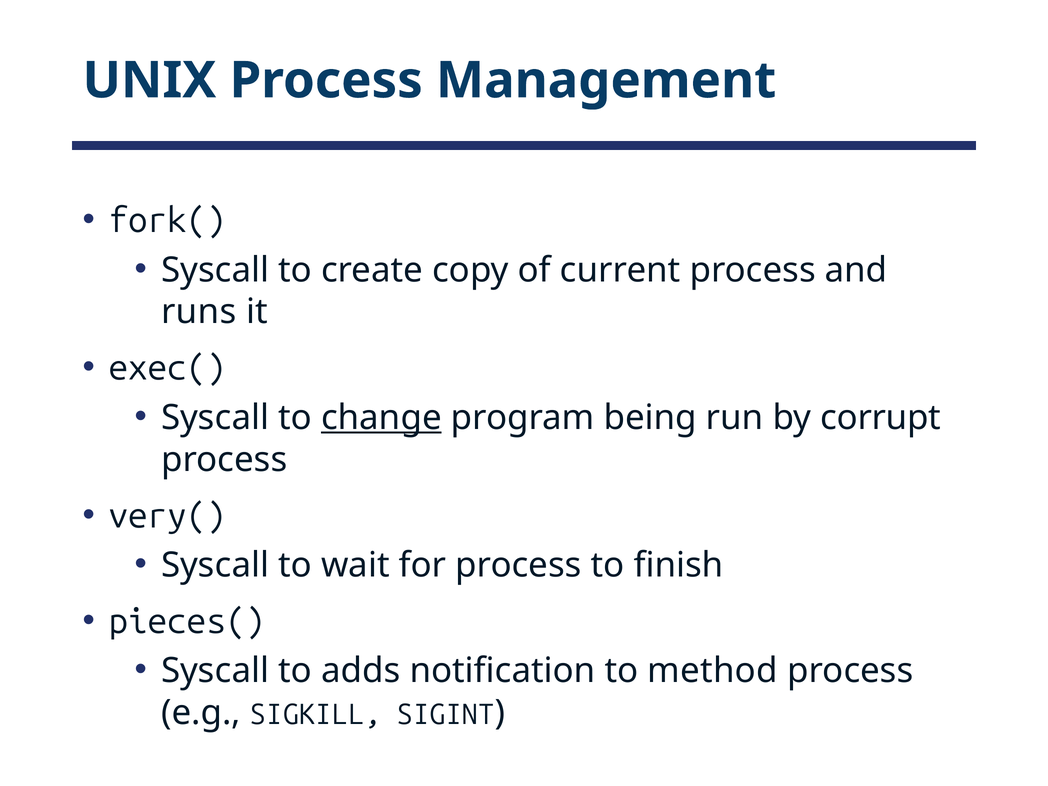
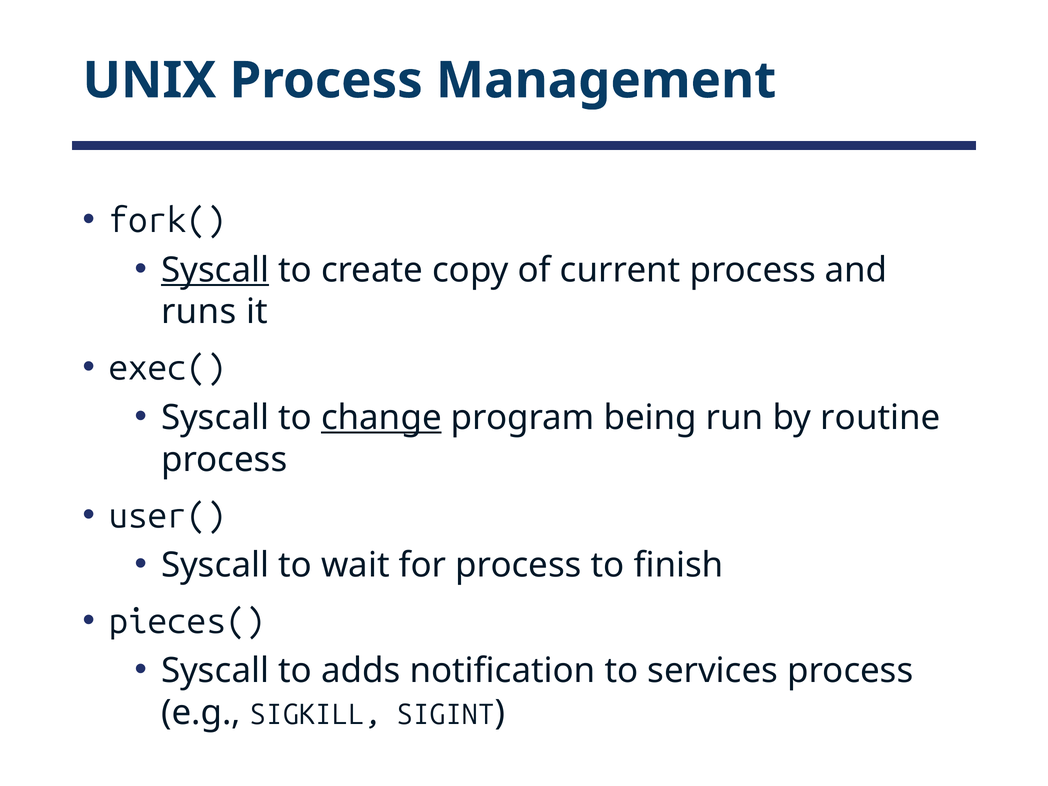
Syscall at (215, 270) underline: none -> present
corrupt: corrupt -> routine
very(: very( -> user(
method: method -> services
